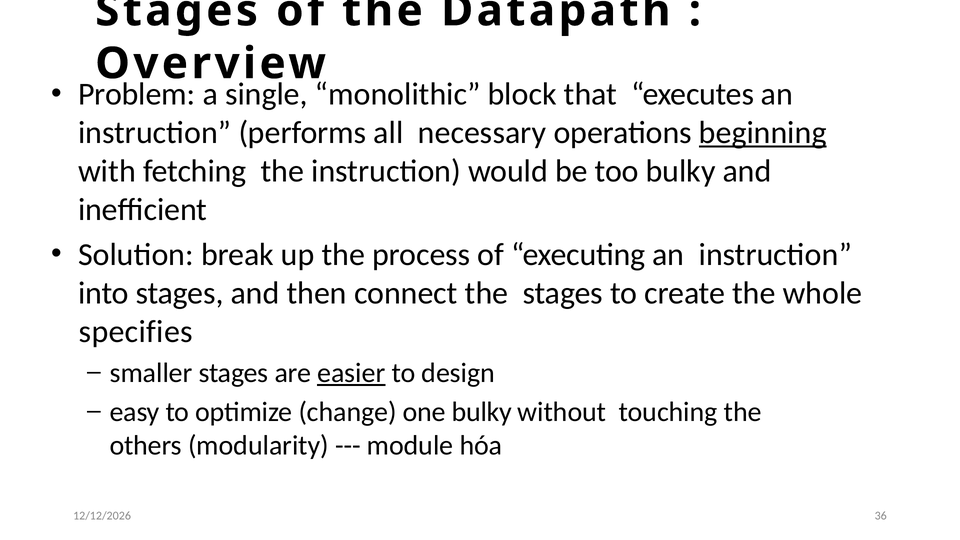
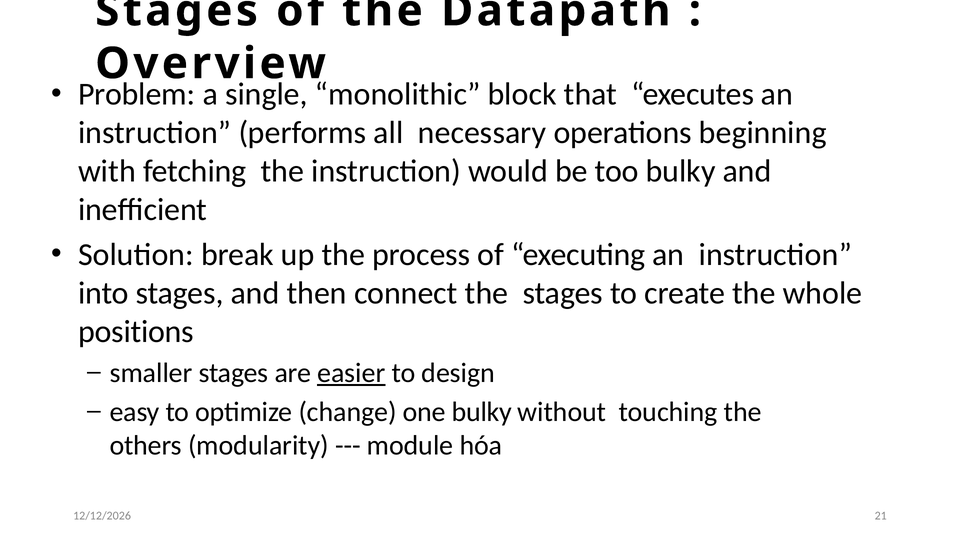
beginning underline: present -> none
specifies: specifies -> positions
36: 36 -> 21
